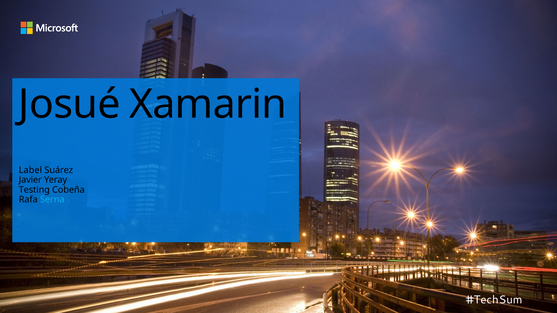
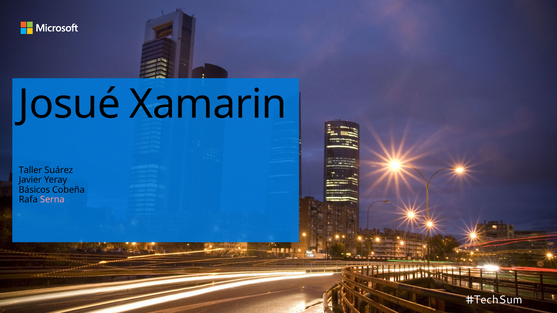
Label: Label -> Taller
Testing: Testing -> Básicos
Serna colour: light blue -> pink
